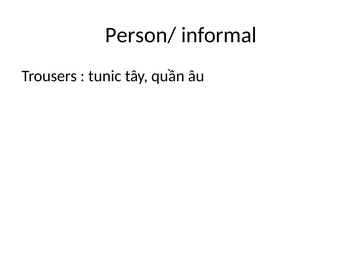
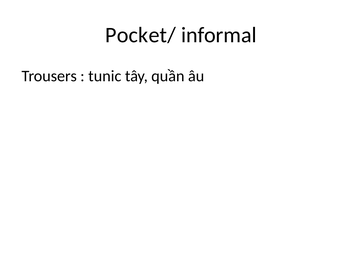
Person/: Person/ -> Pocket/
